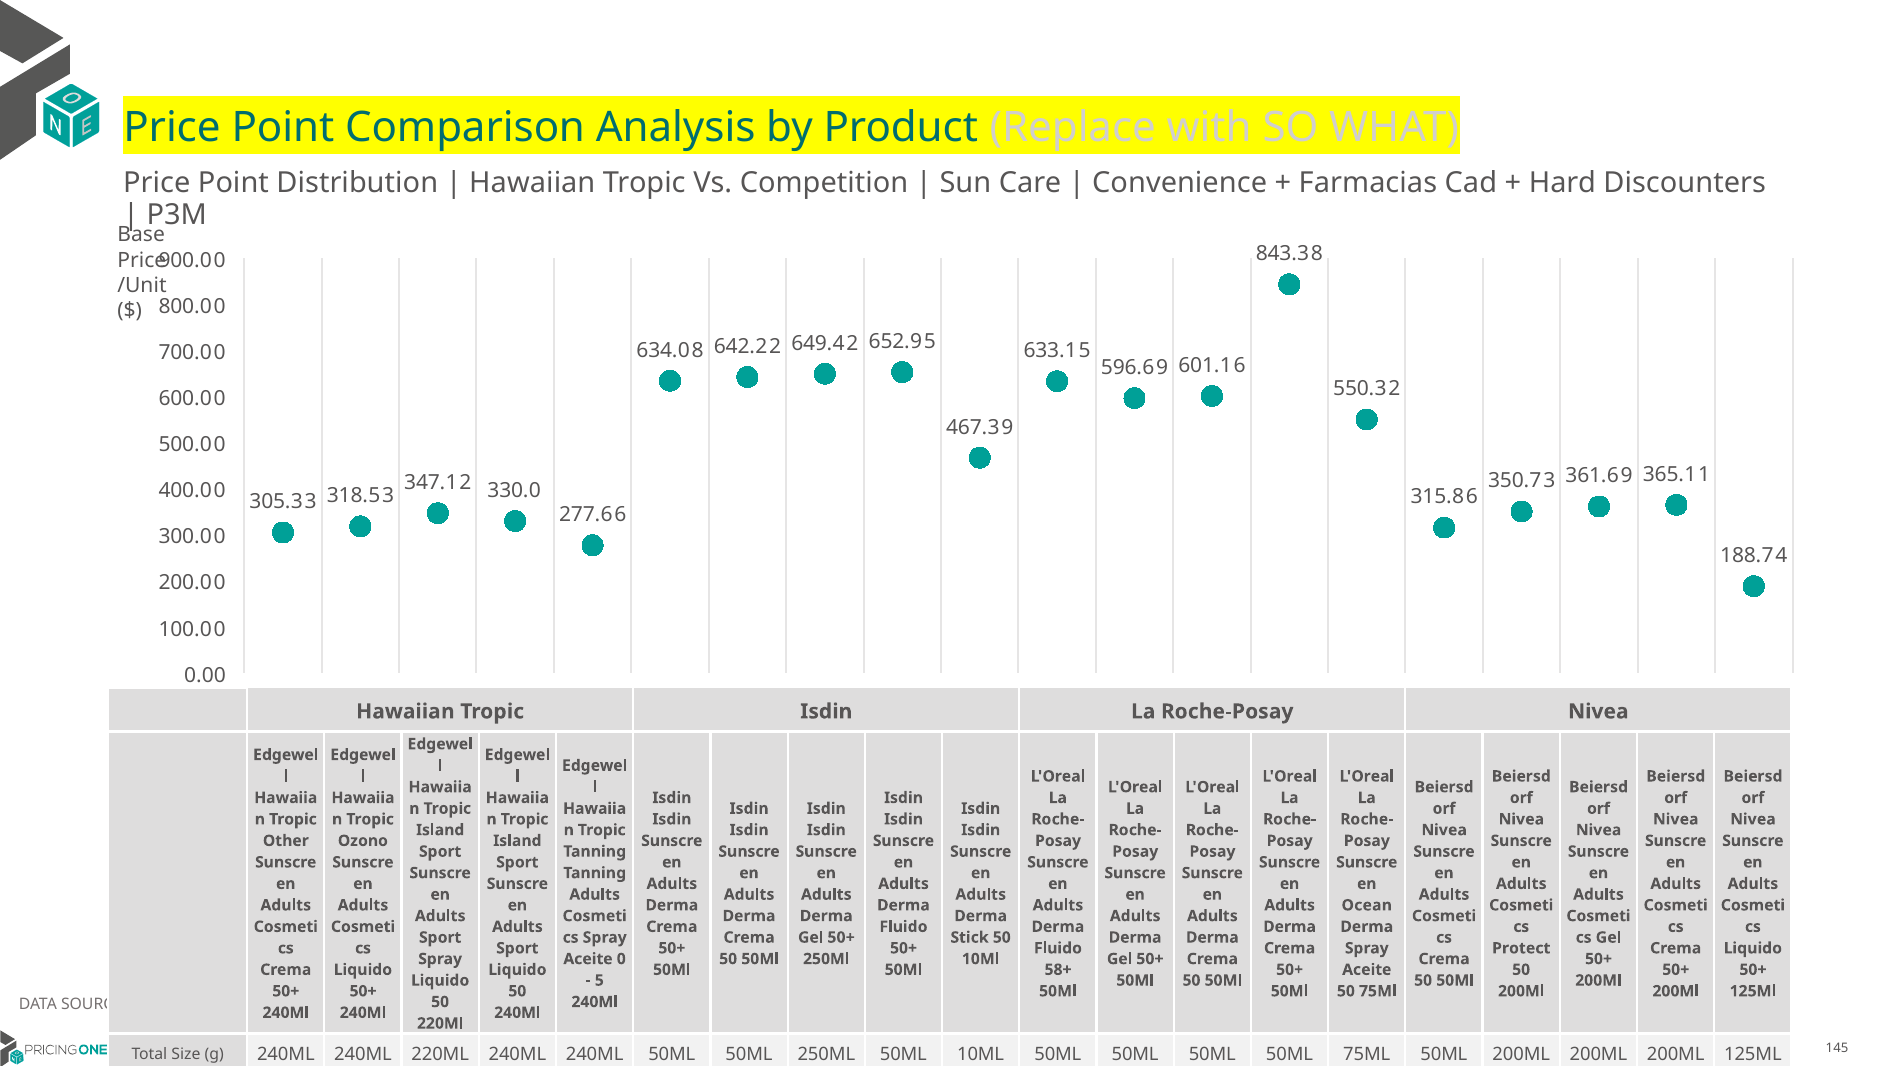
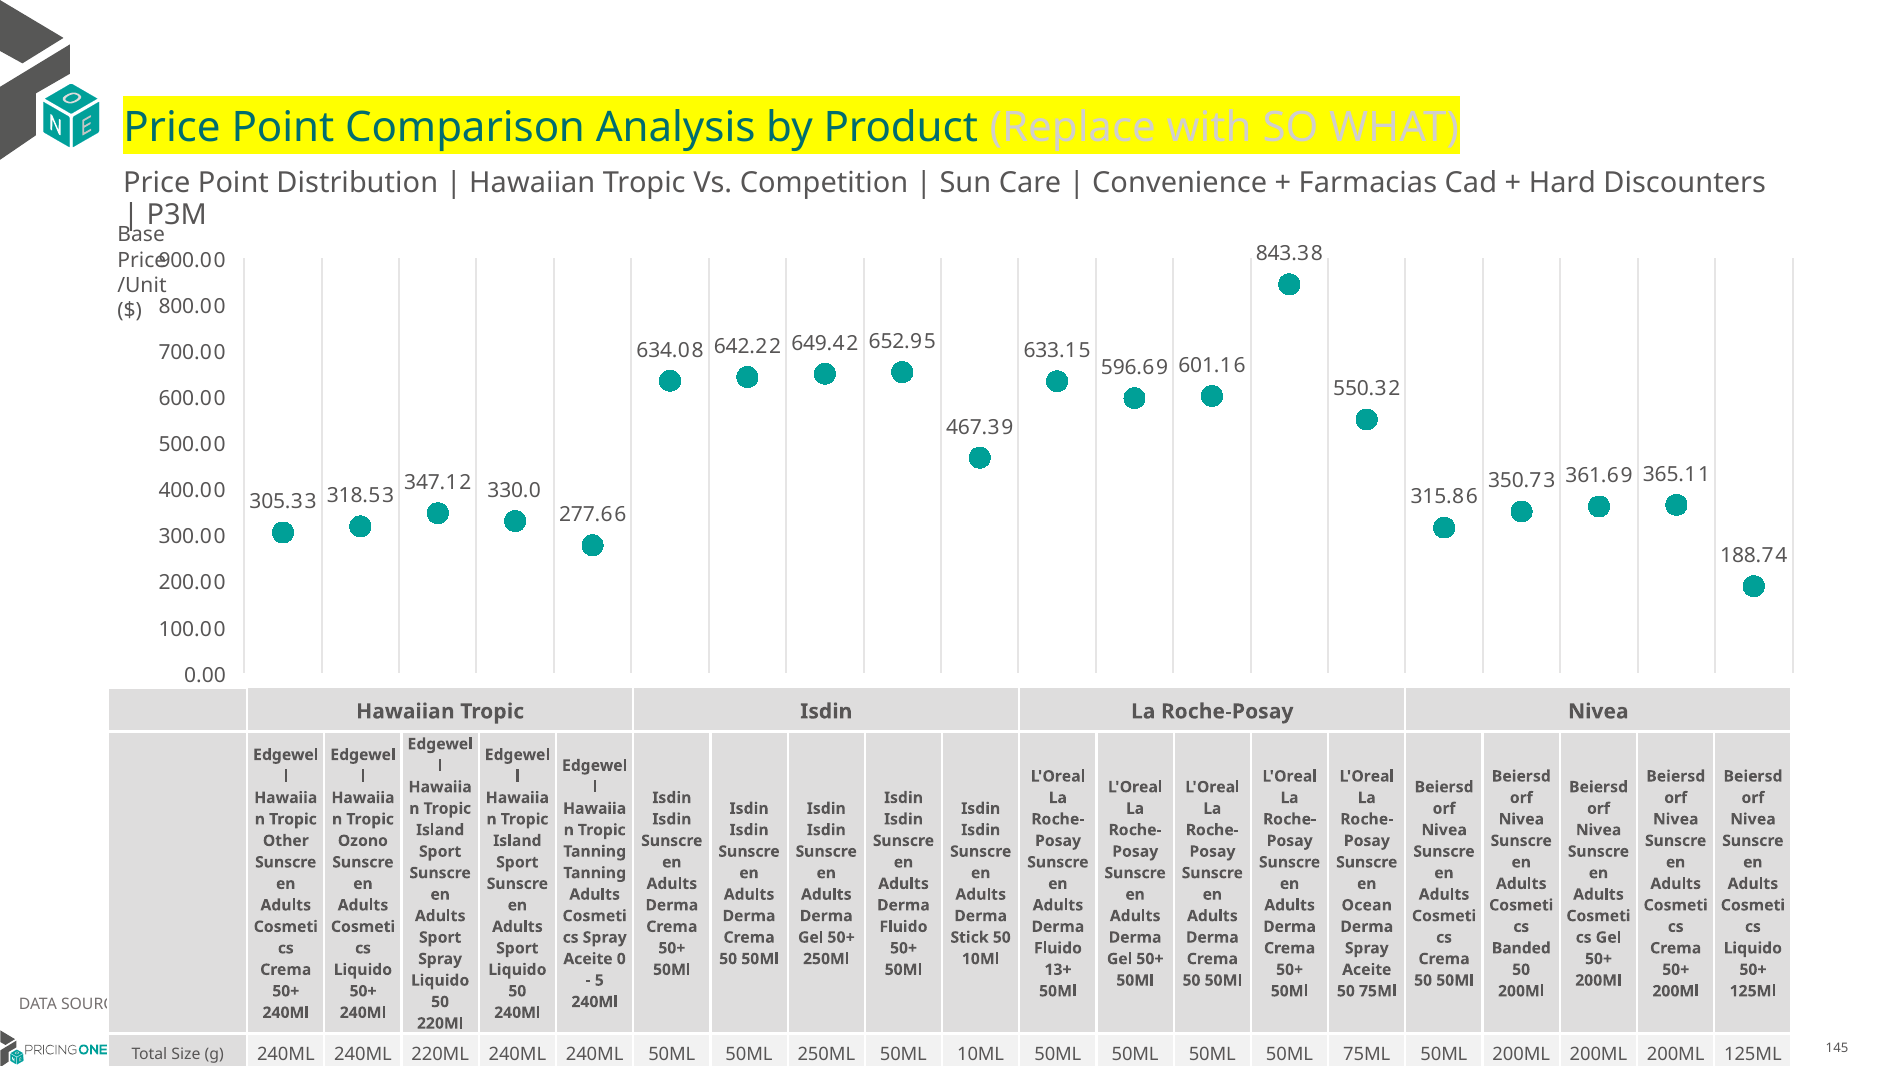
Protect: Protect -> Banded
58+: 58+ -> 13+
